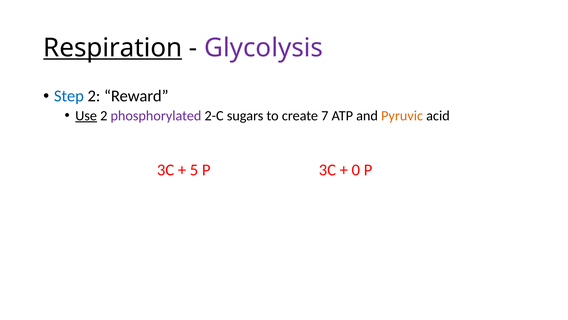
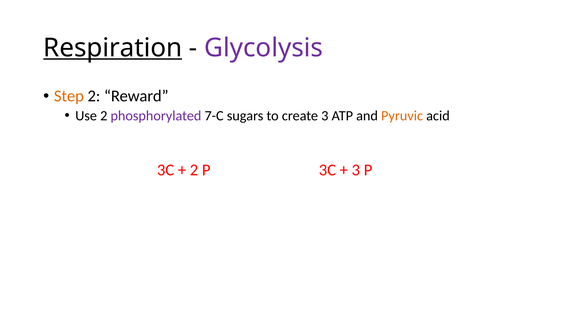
Step colour: blue -> orange
Use underline: present -> none
2-C: 2-C -> 7-C
create 7: 7 -> 3
5 at (194, 170): 5 -> 2
0 at (356, 170): 0 -> 3
